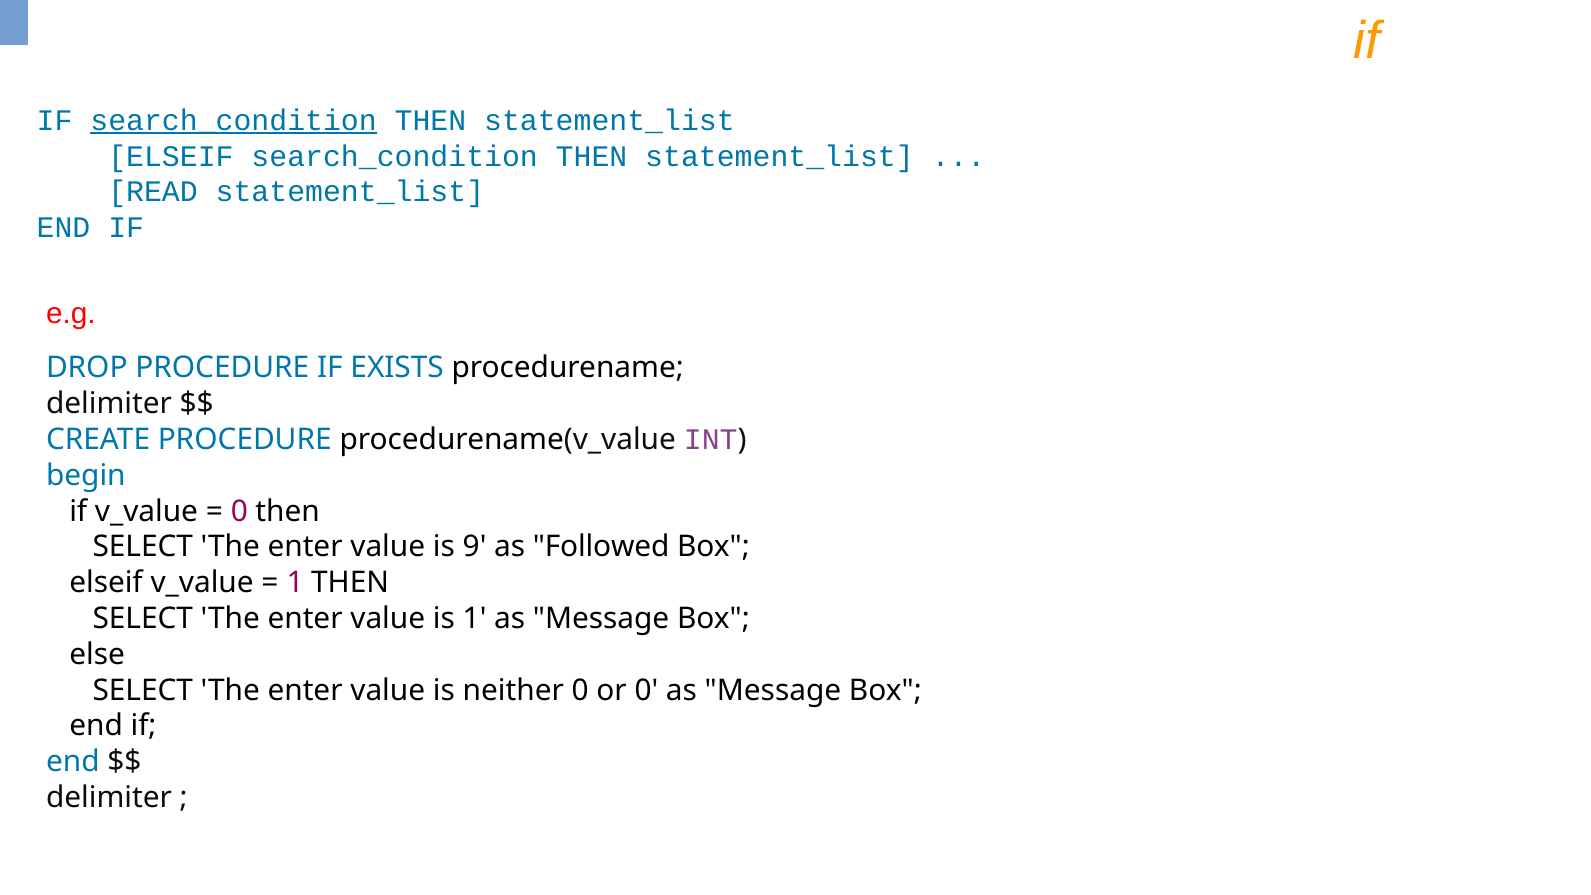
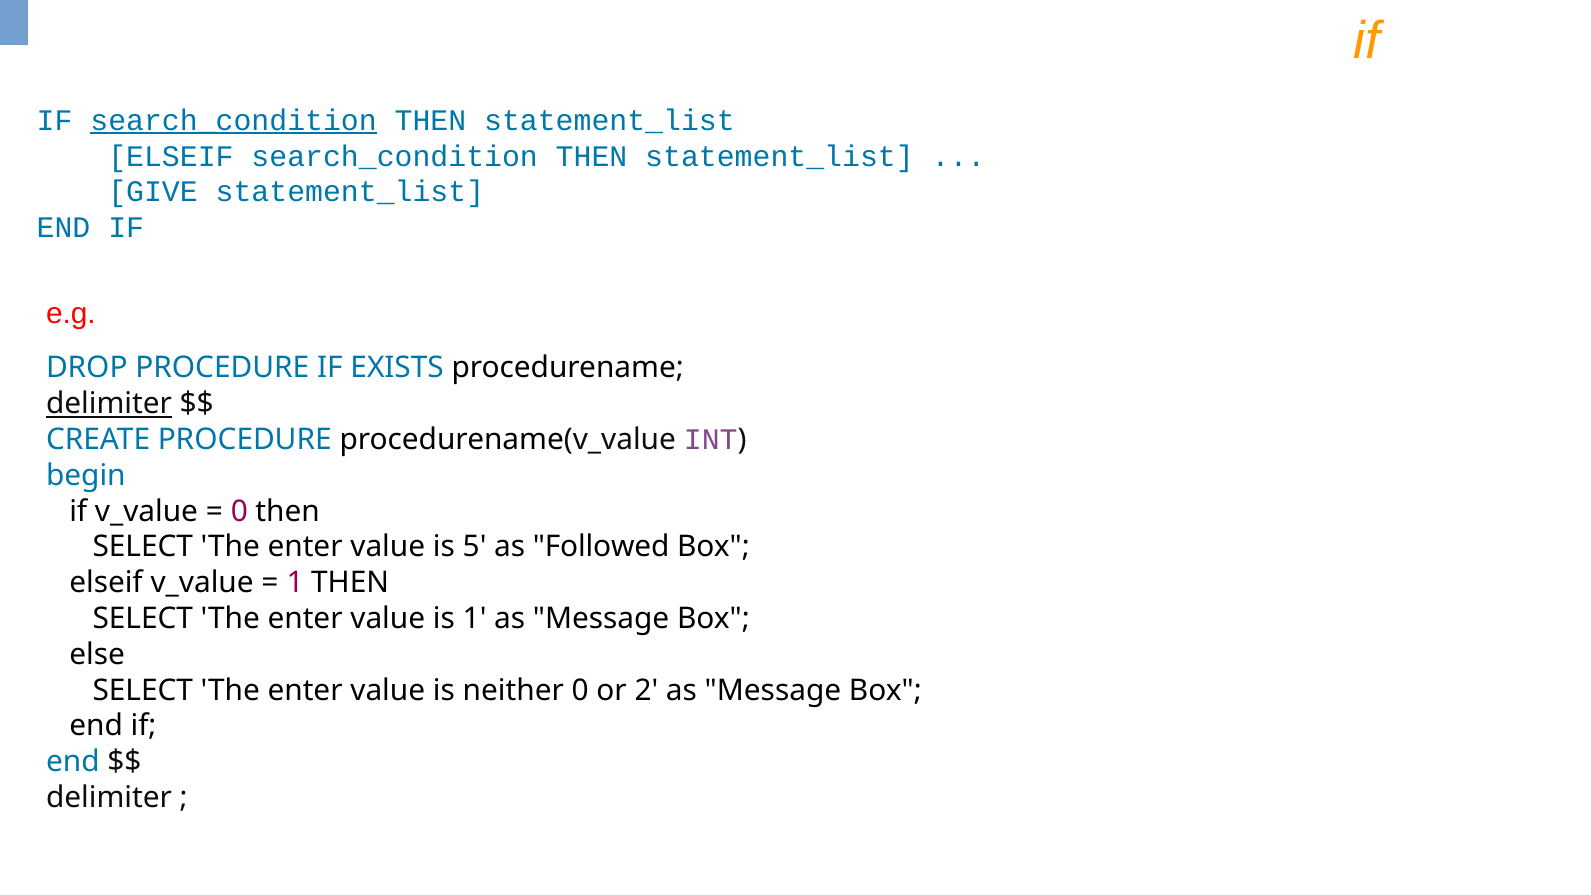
READ: READ -> GIVE
delimiter at (109, 404) underline: none -> present
9: 9 -> 5
or 0: 0 -> 2
